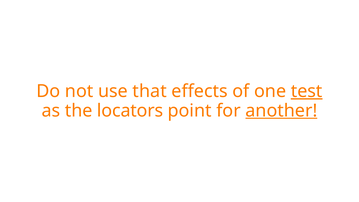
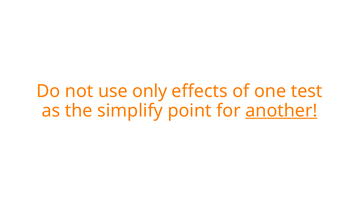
that: that -> only
test underline: present -> none
locators: locators -> simplify
